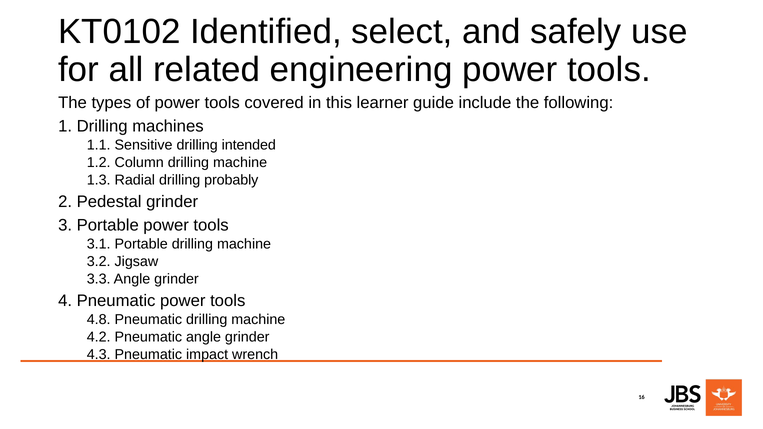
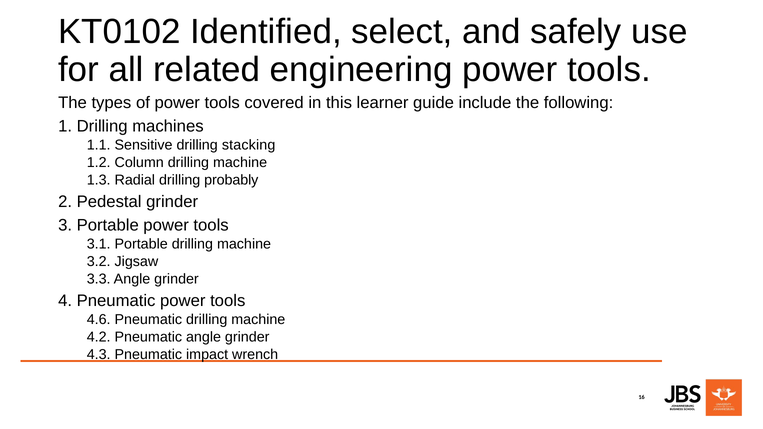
intended: intended -> stacking
4.8: 4.8 -> 4.6
